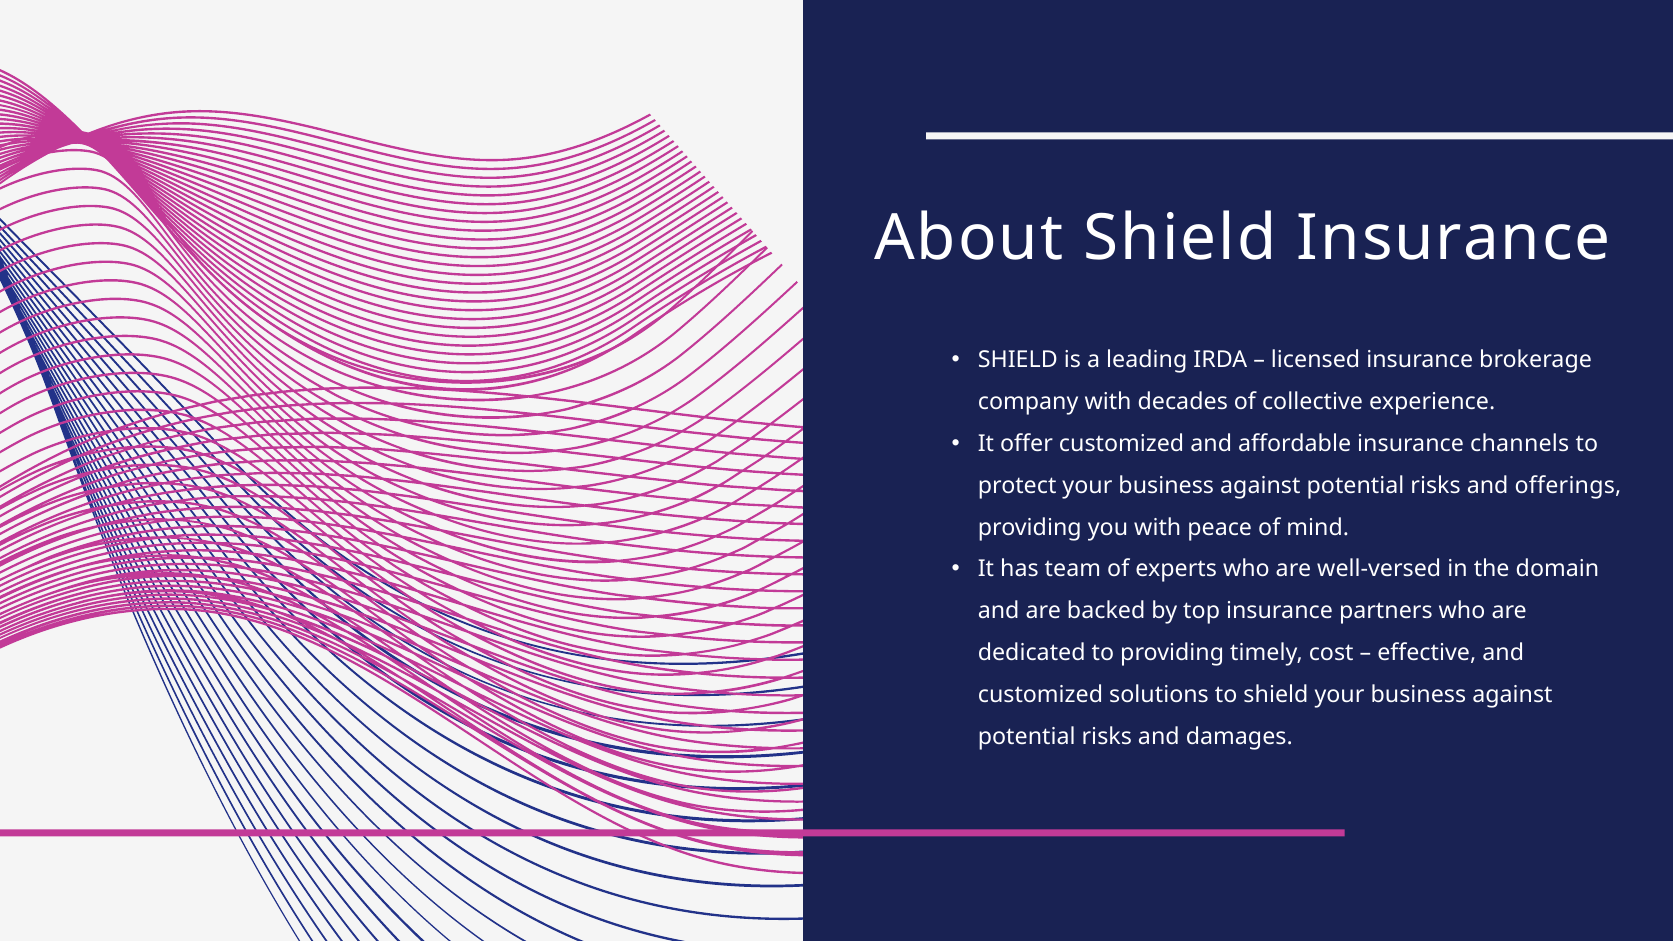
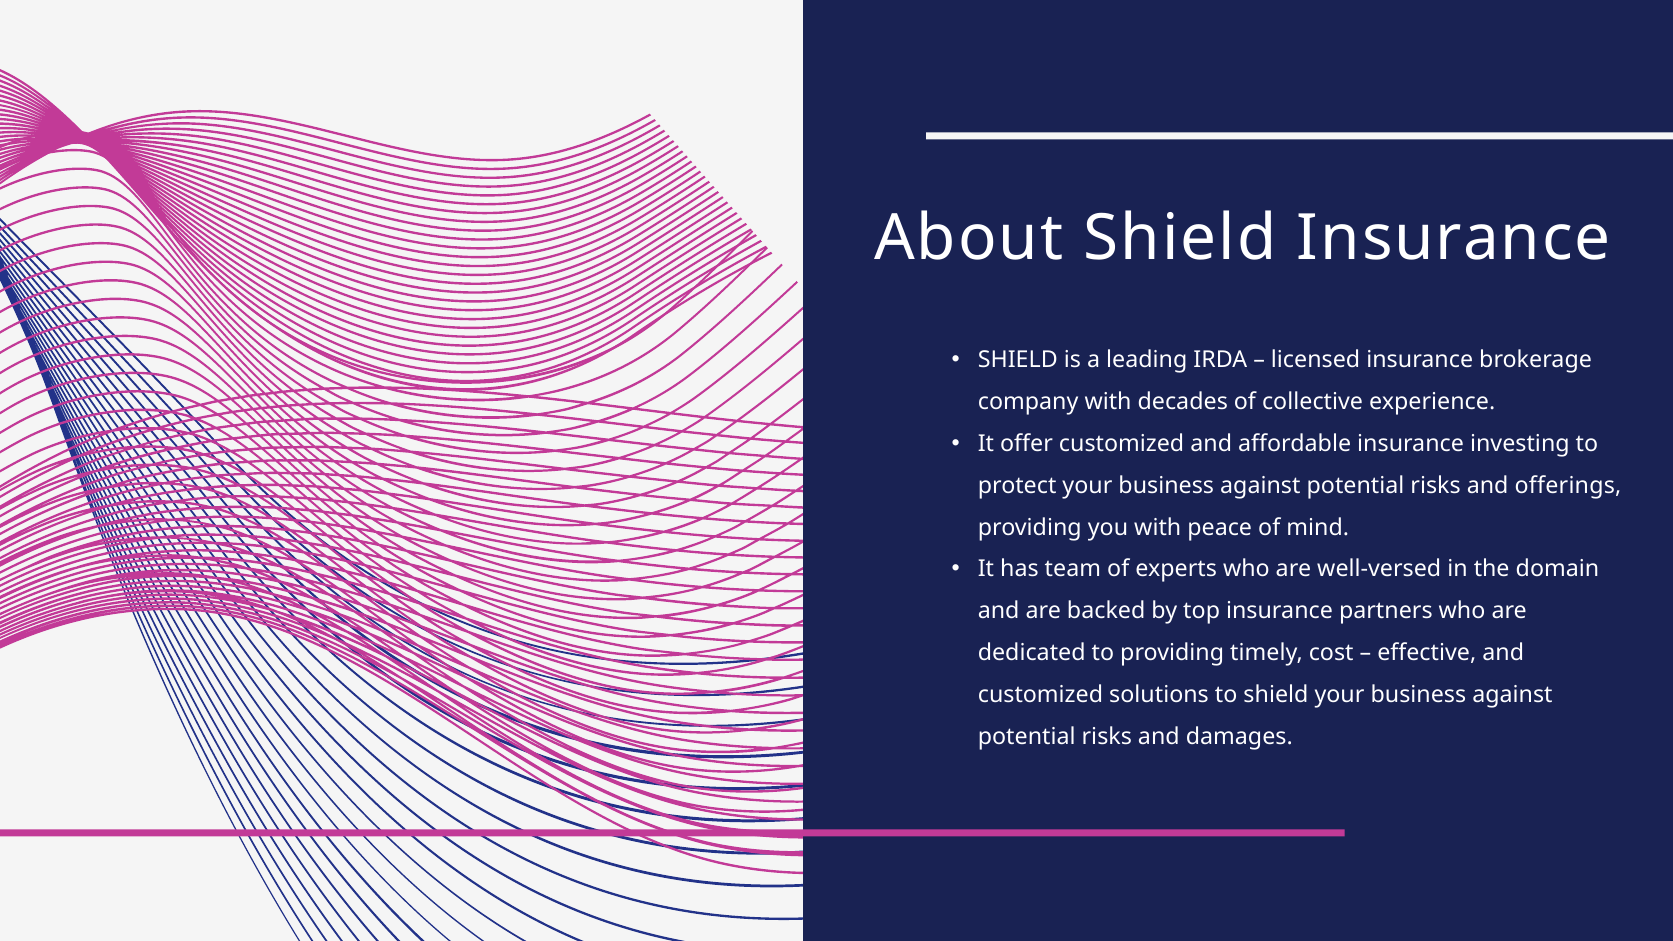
channels: channels -> investing
